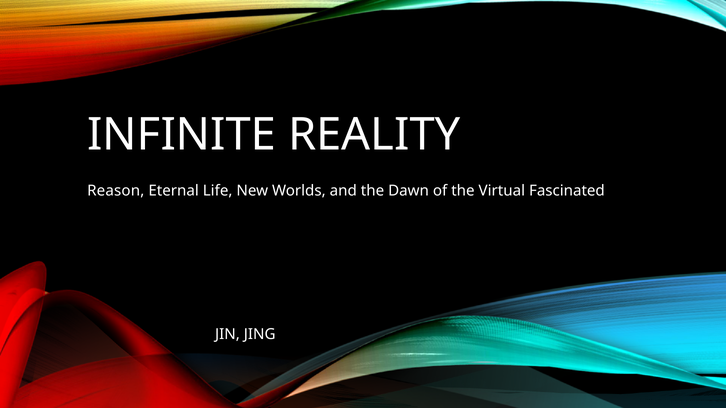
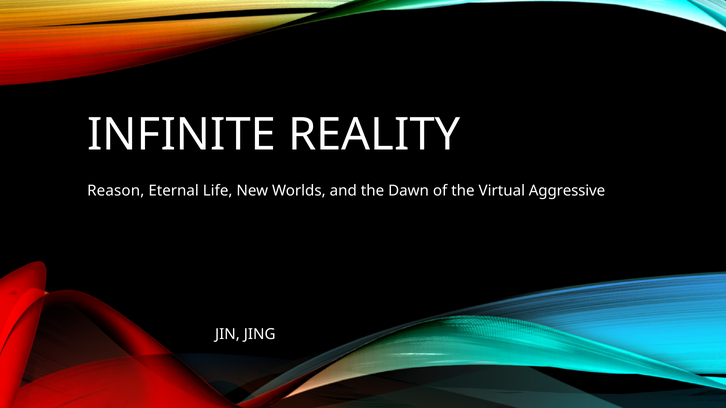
Fascinated: Fascinated -> Aggressive
